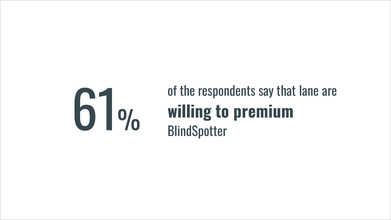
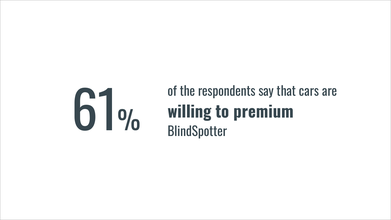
lane: lane -> cars
